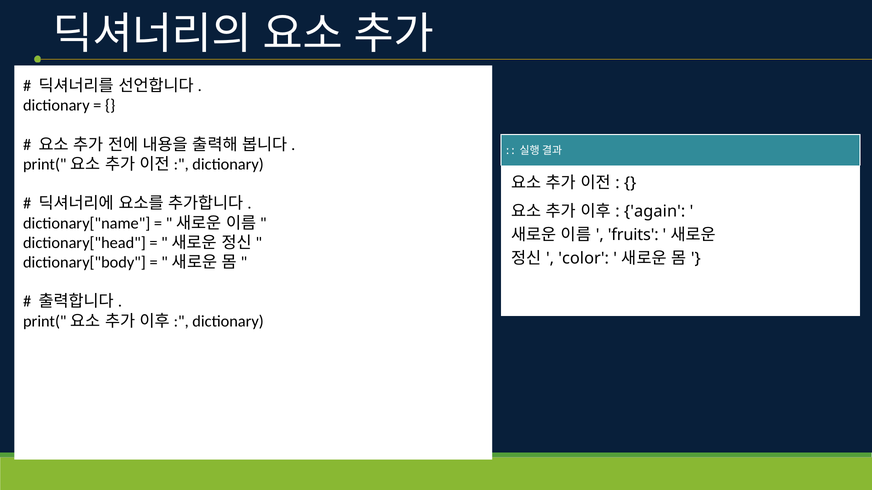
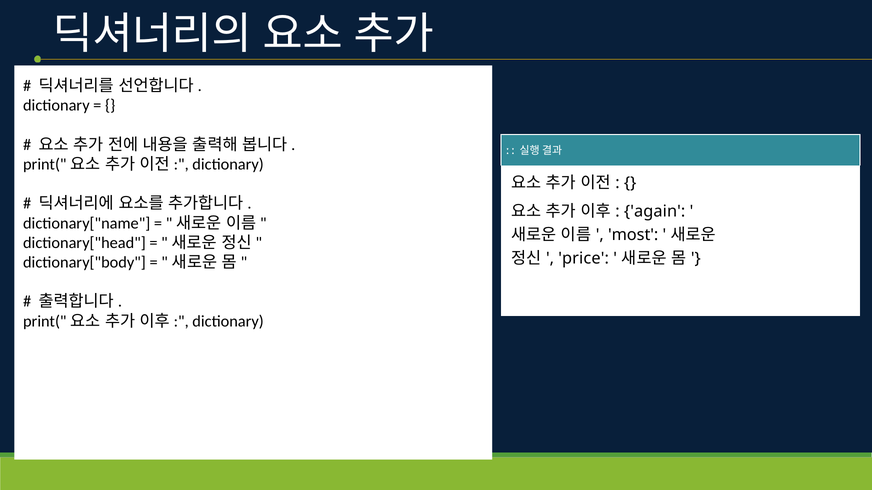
fruits: fruits -> most
color: color -> price
